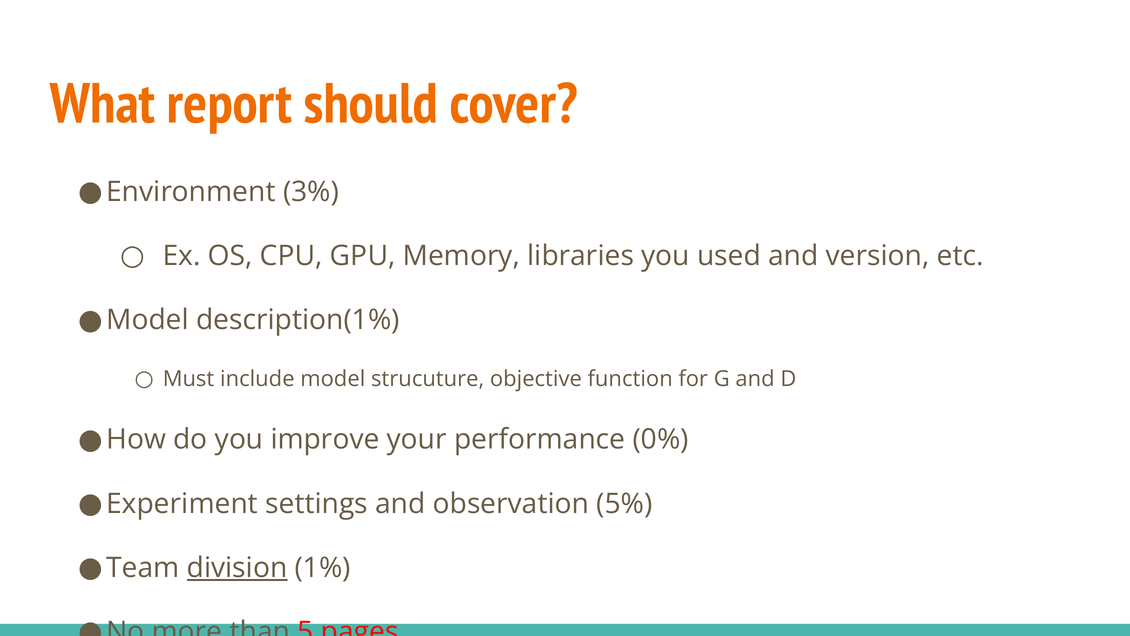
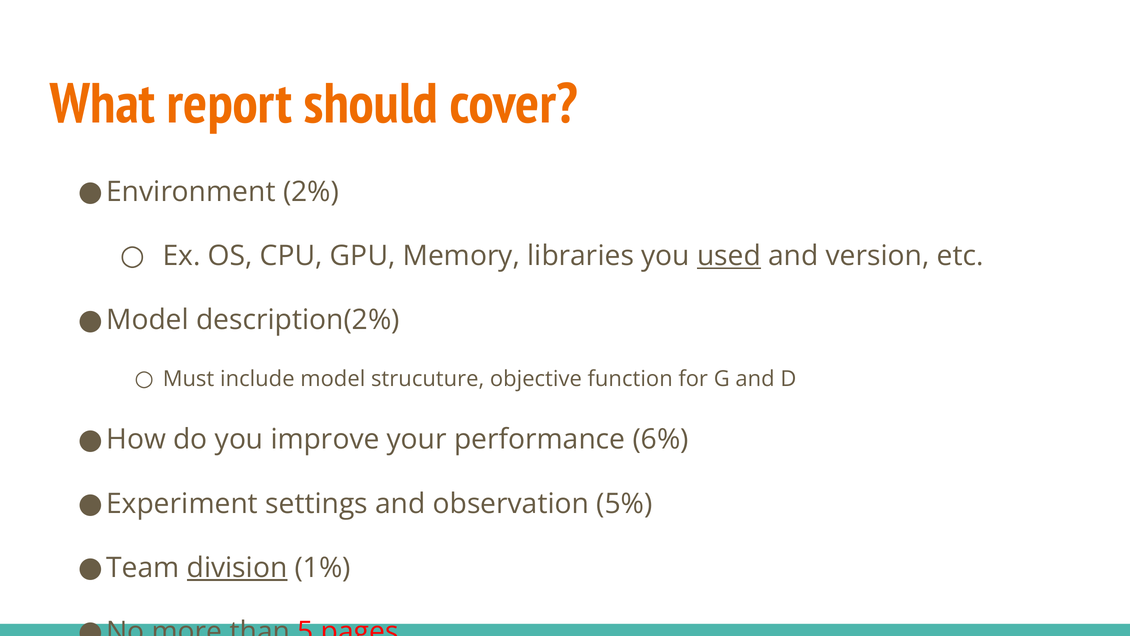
3%: 3% -> 2%
used underline: none -> present
description(1%: description(1% -> description(2%
0%: 0% -> 6%
